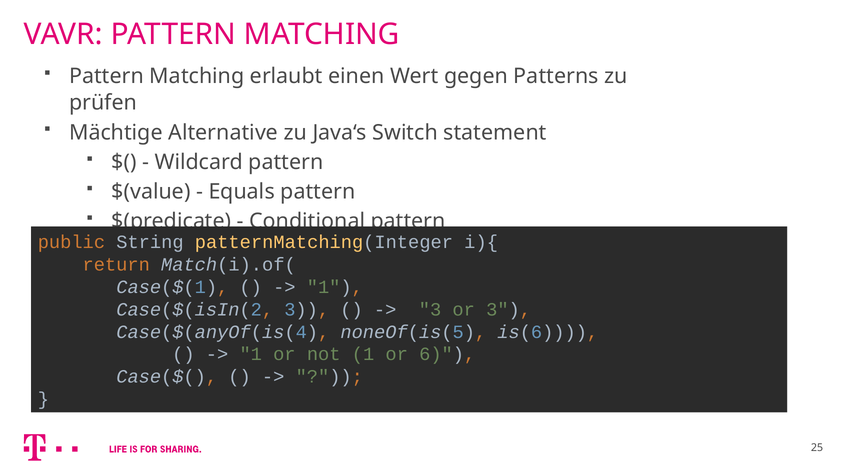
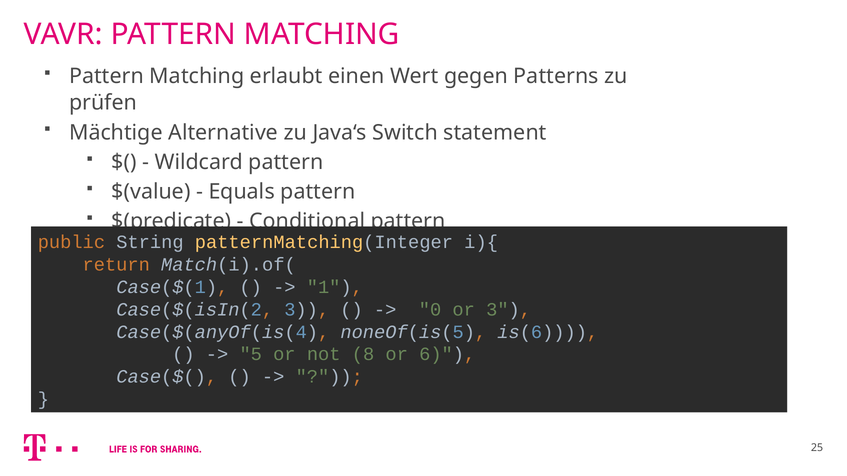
3 at (430, 310): 3 -> 0
1 at (251, 355): 1 -> 5
not 1: 1 -> 8
